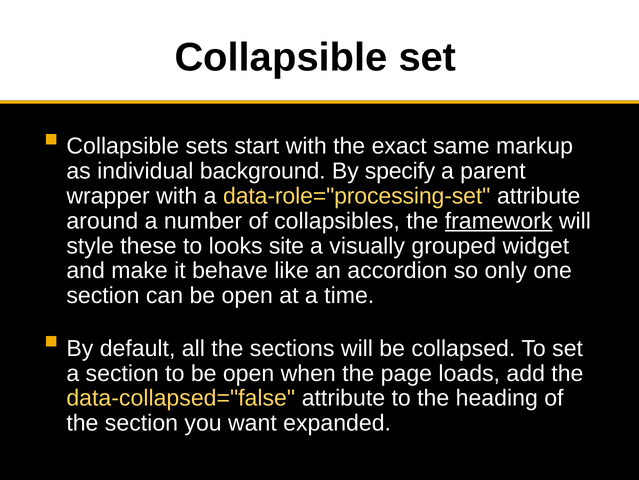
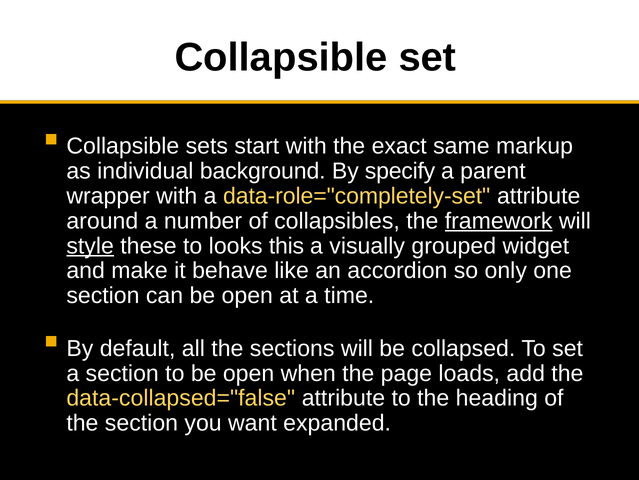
data-role="processing-set: data-role="processing-set -> data-role="completely-set
style underline: none -> present
site: site -> this
